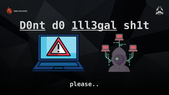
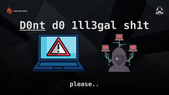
1ll3gal underline: present -> none
